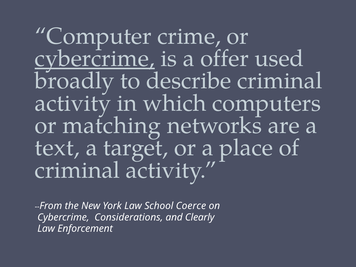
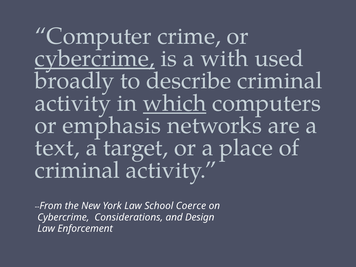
offer: offer -> with
which underline: none -> present
matching: matching -> emphasis
Clearly: Clearly -> Design
